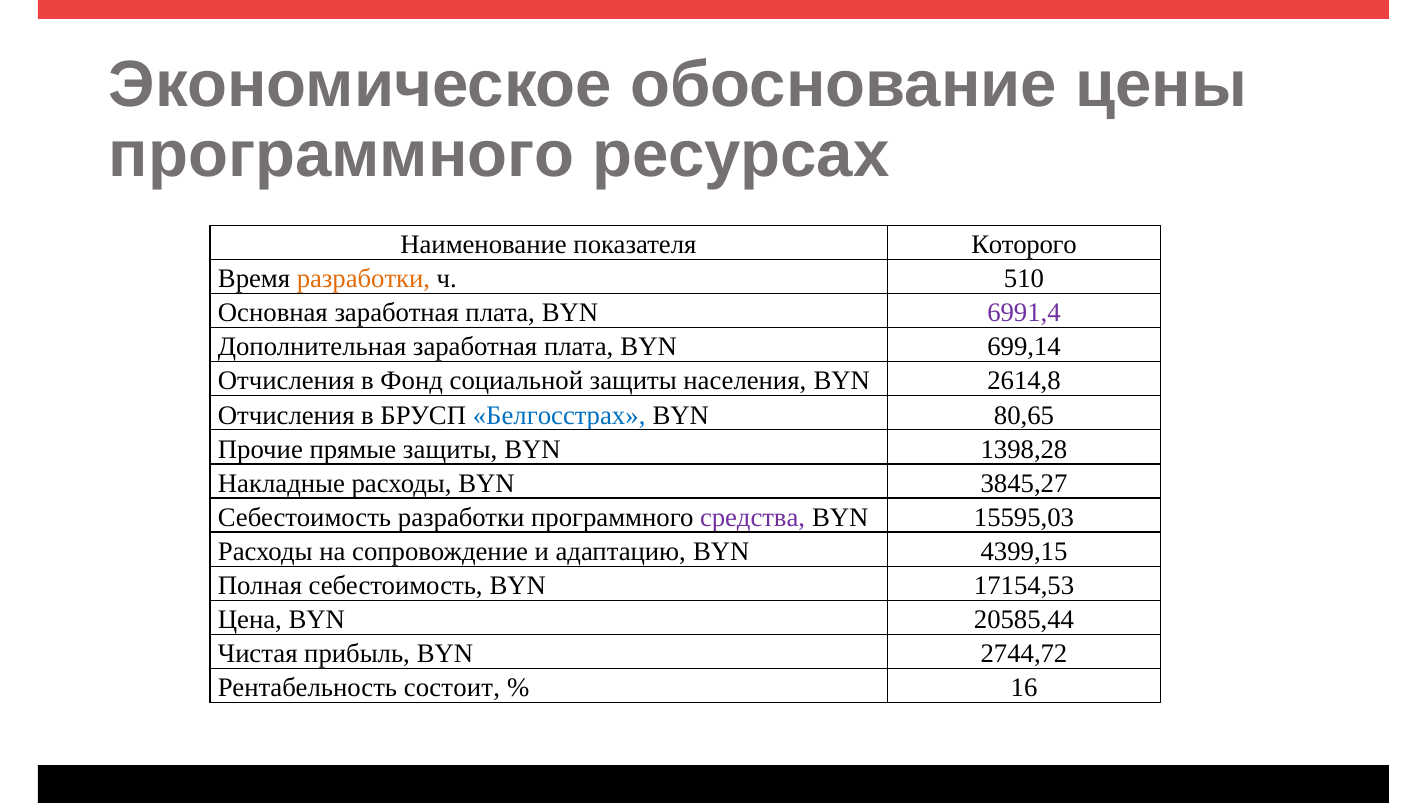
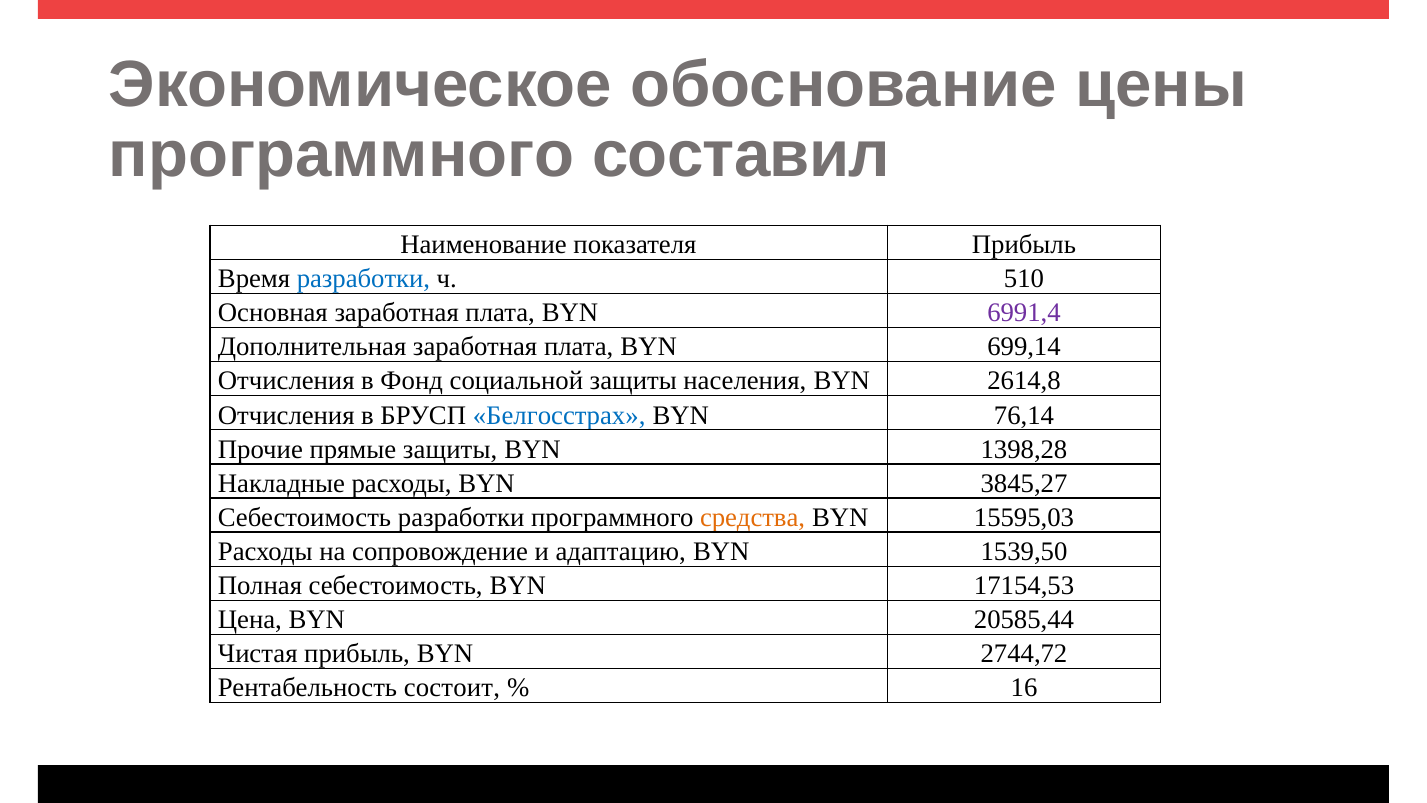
ресурсах: ресурсах -> составил
показателя Которого: Которого -> Прибыль
разработки at (363, 279) colour: orange -> blue
80,65: 80,65 -> 76,14
средства colour: purple -> orange
4399,15: 4399,15 -> 1539,50
